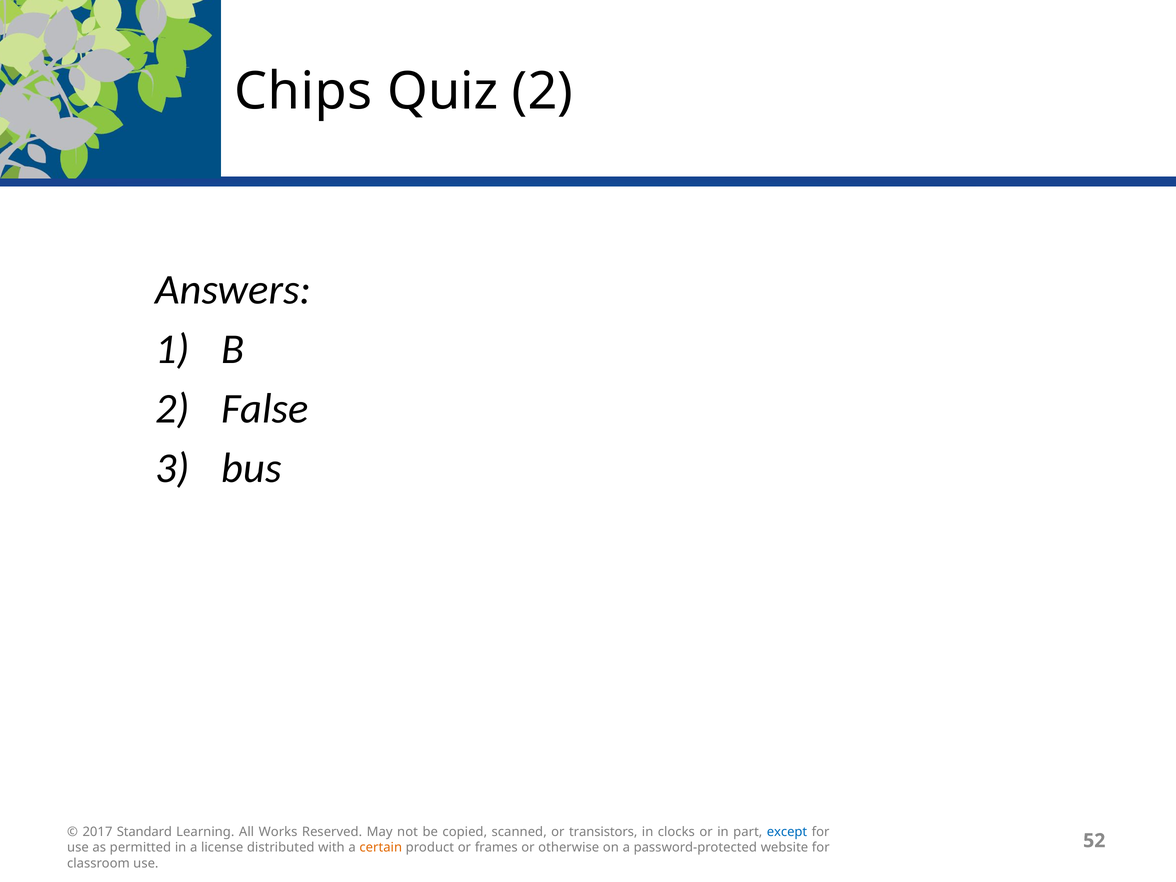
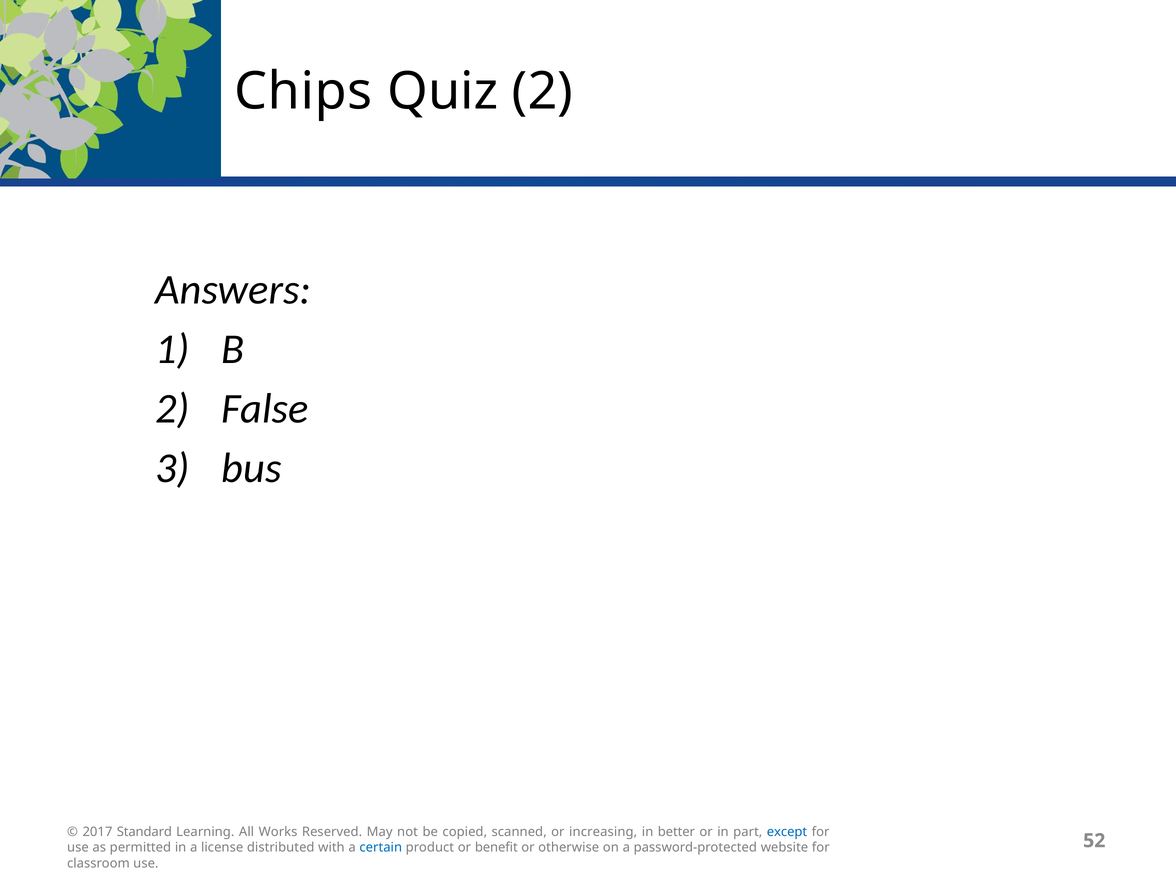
transistors: transistors -> increasing
clocks: clocks -> better
certain colour: orange -> blue
frames: frames -> benefit
